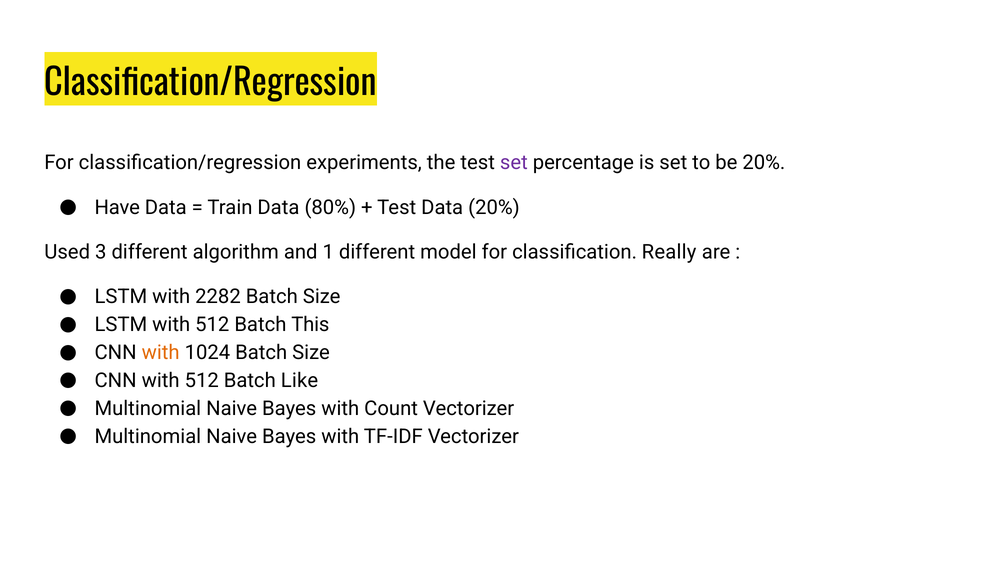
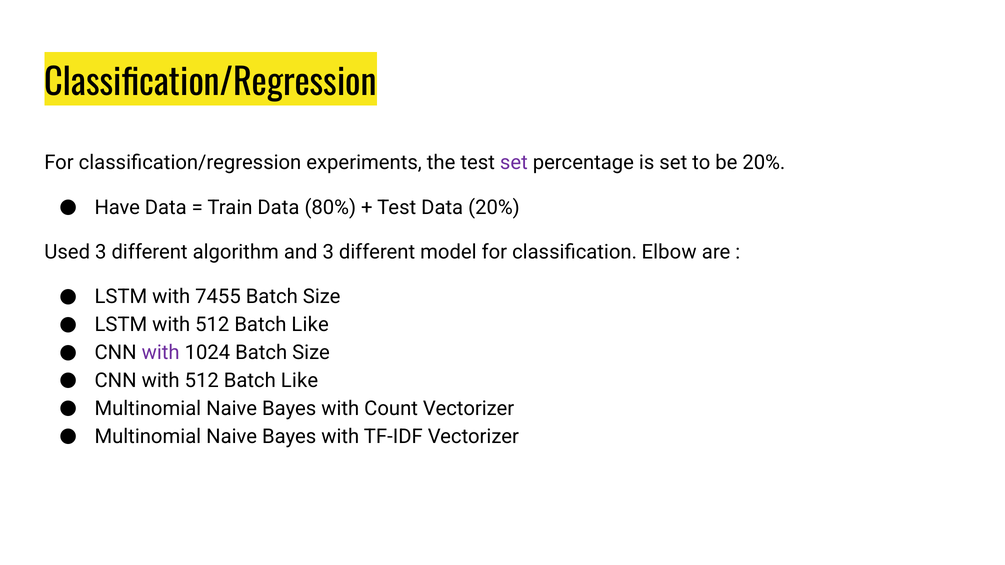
and 1: 1 -> 3
Really: Really -> Elbow
2282: 2282 -> 7455
This at (310, 325): This -> Like
with at (161, 353) colour: orange -> purple
